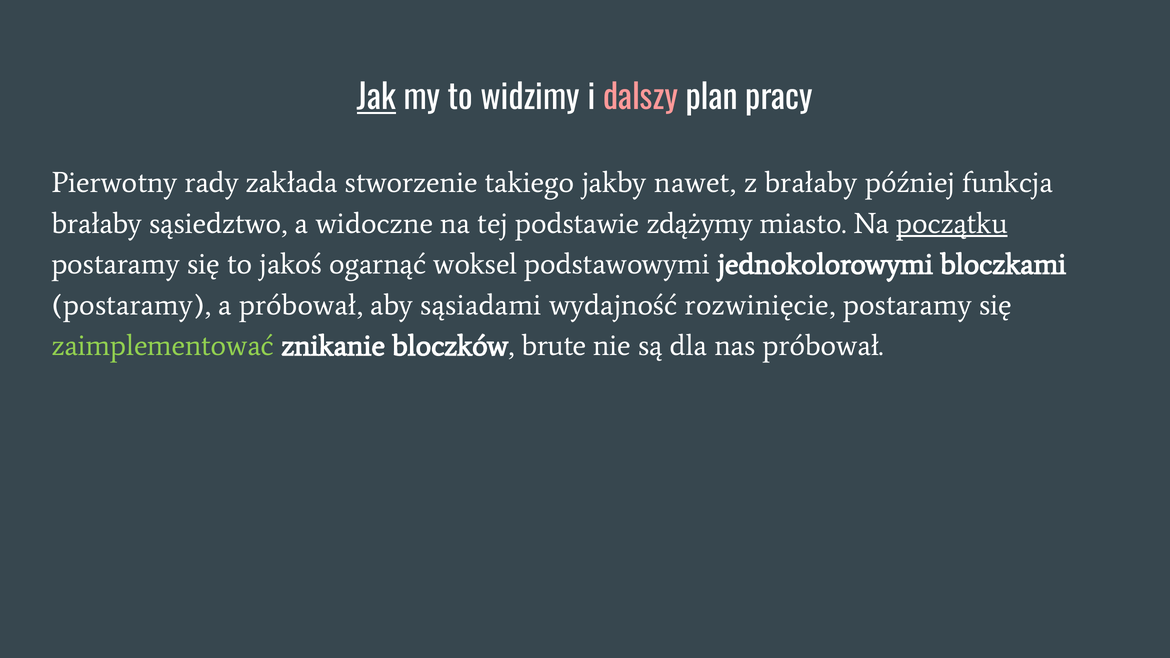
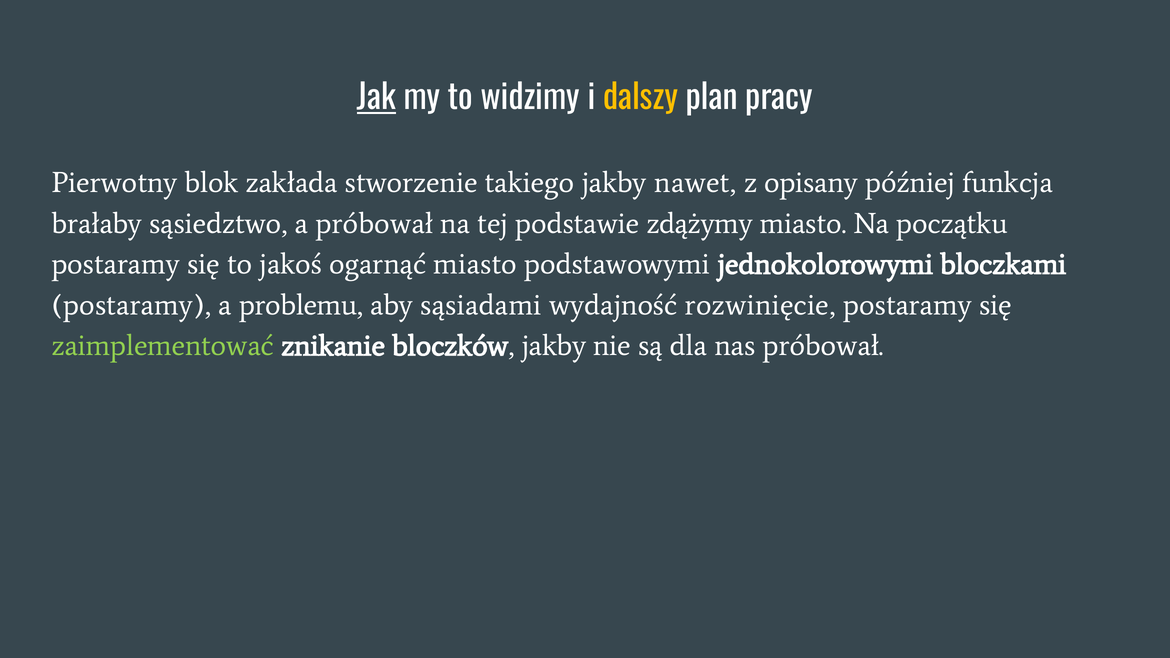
dalszy colour: pink -> yellow
rady: rady -> blok
z brałaby: brałaby -> opisany
a widoczne: widoczne -> próbował
początku underline: present -> none
ogarnąć woksel: woksel -> miasto
a próbował: próbował -> problemu
bloczków brute: brute -> jakby
